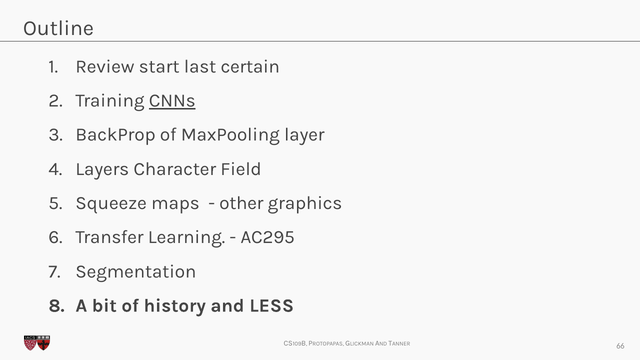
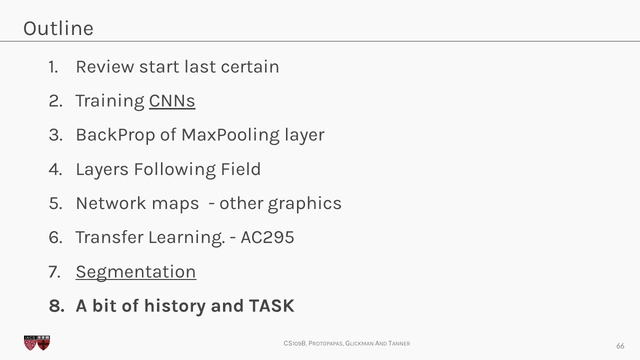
Character: Character -> Following
Squeeze: Squeeze -> Network
Segmentation underline: none -> present
LESS: LESS -> TASK
